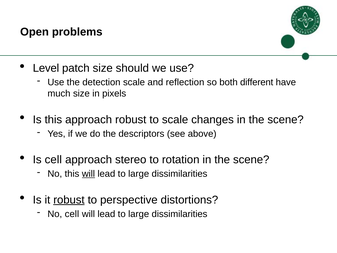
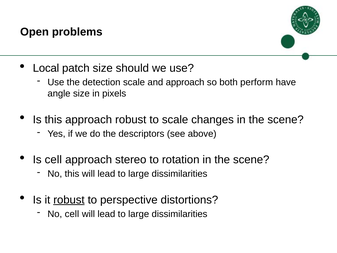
Level: Level -> Local
and reflection: reflection -> approach
different: different -> perform
much: much -> angle
will at (88, 174) underline: present -> none
